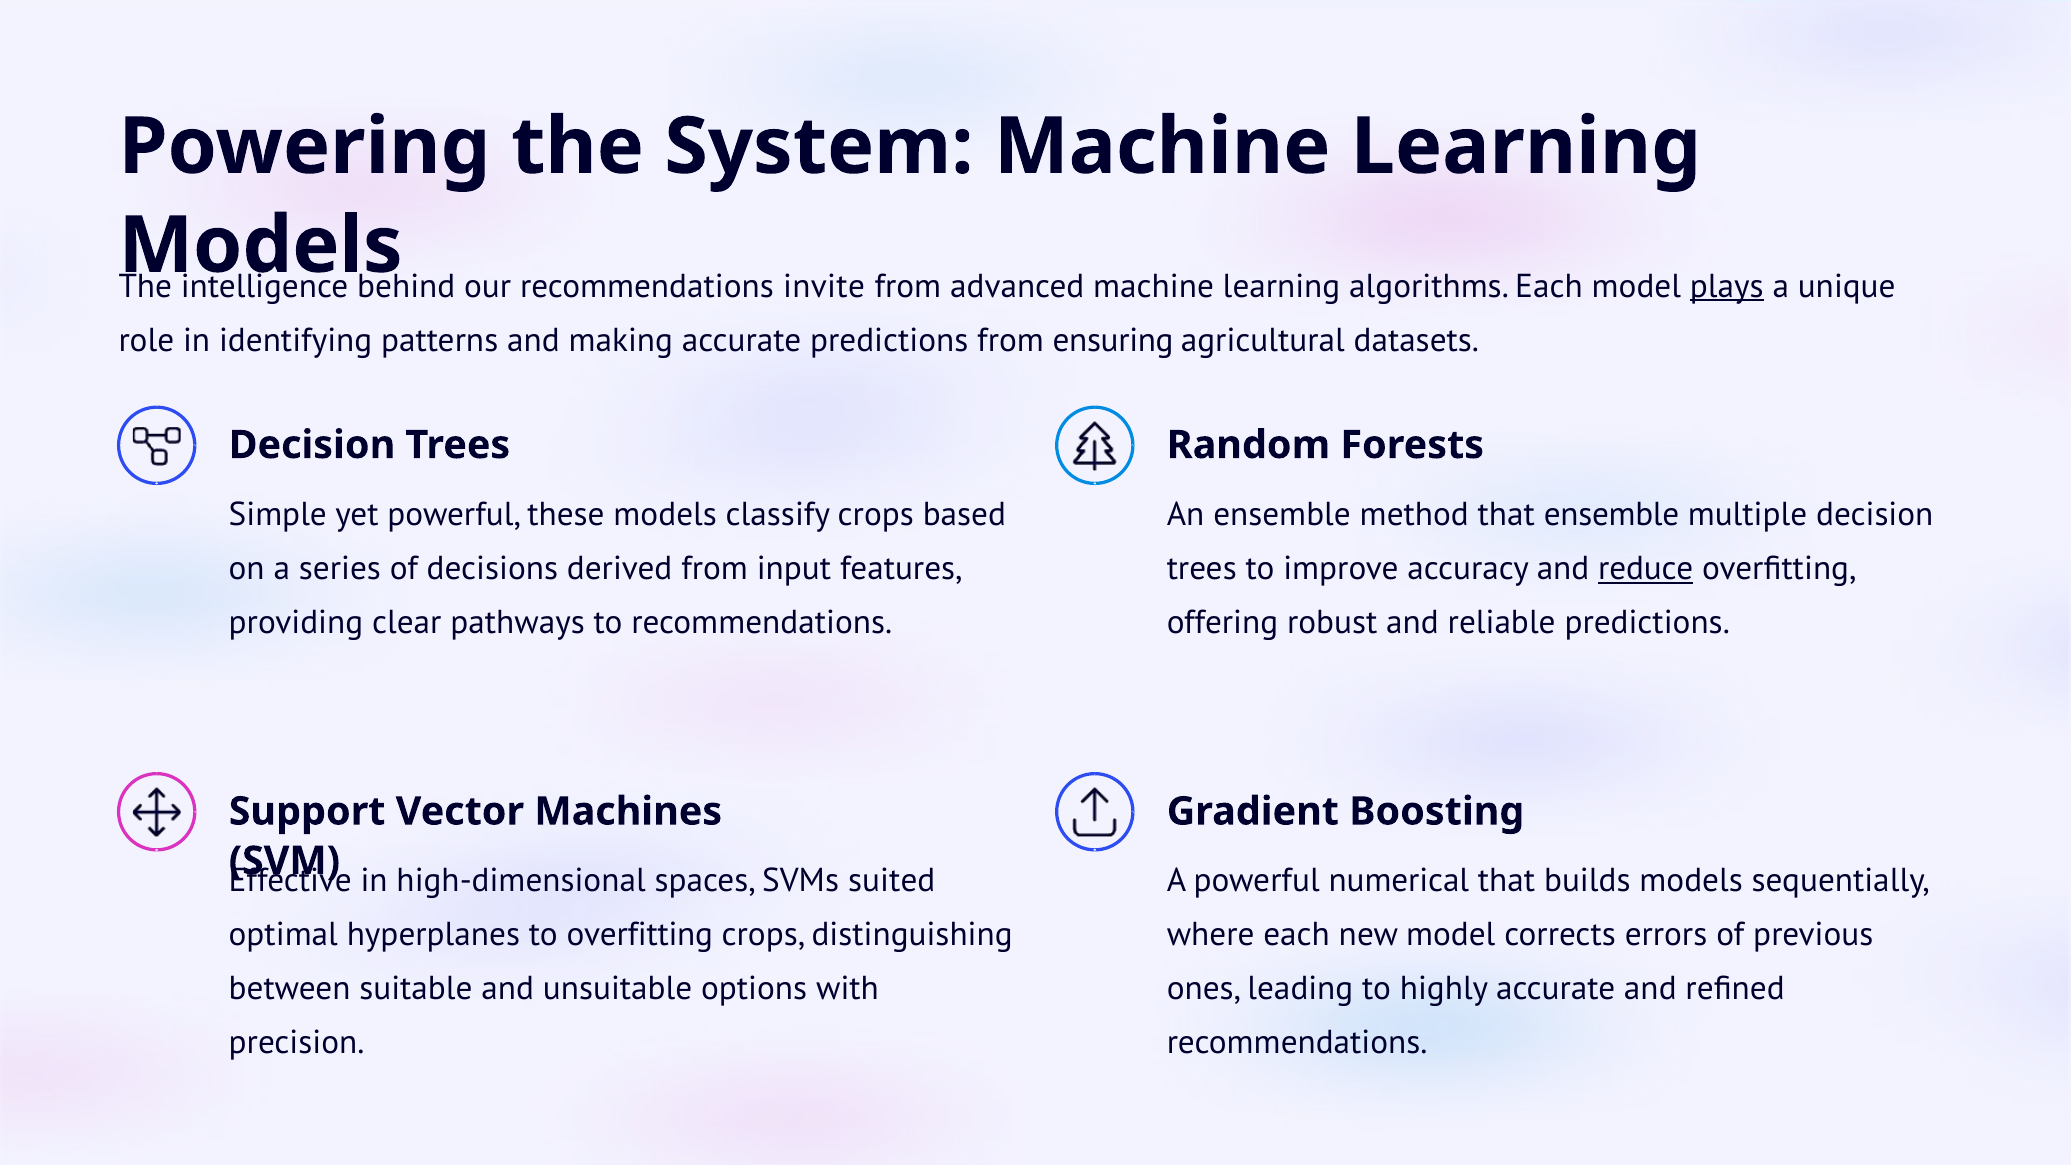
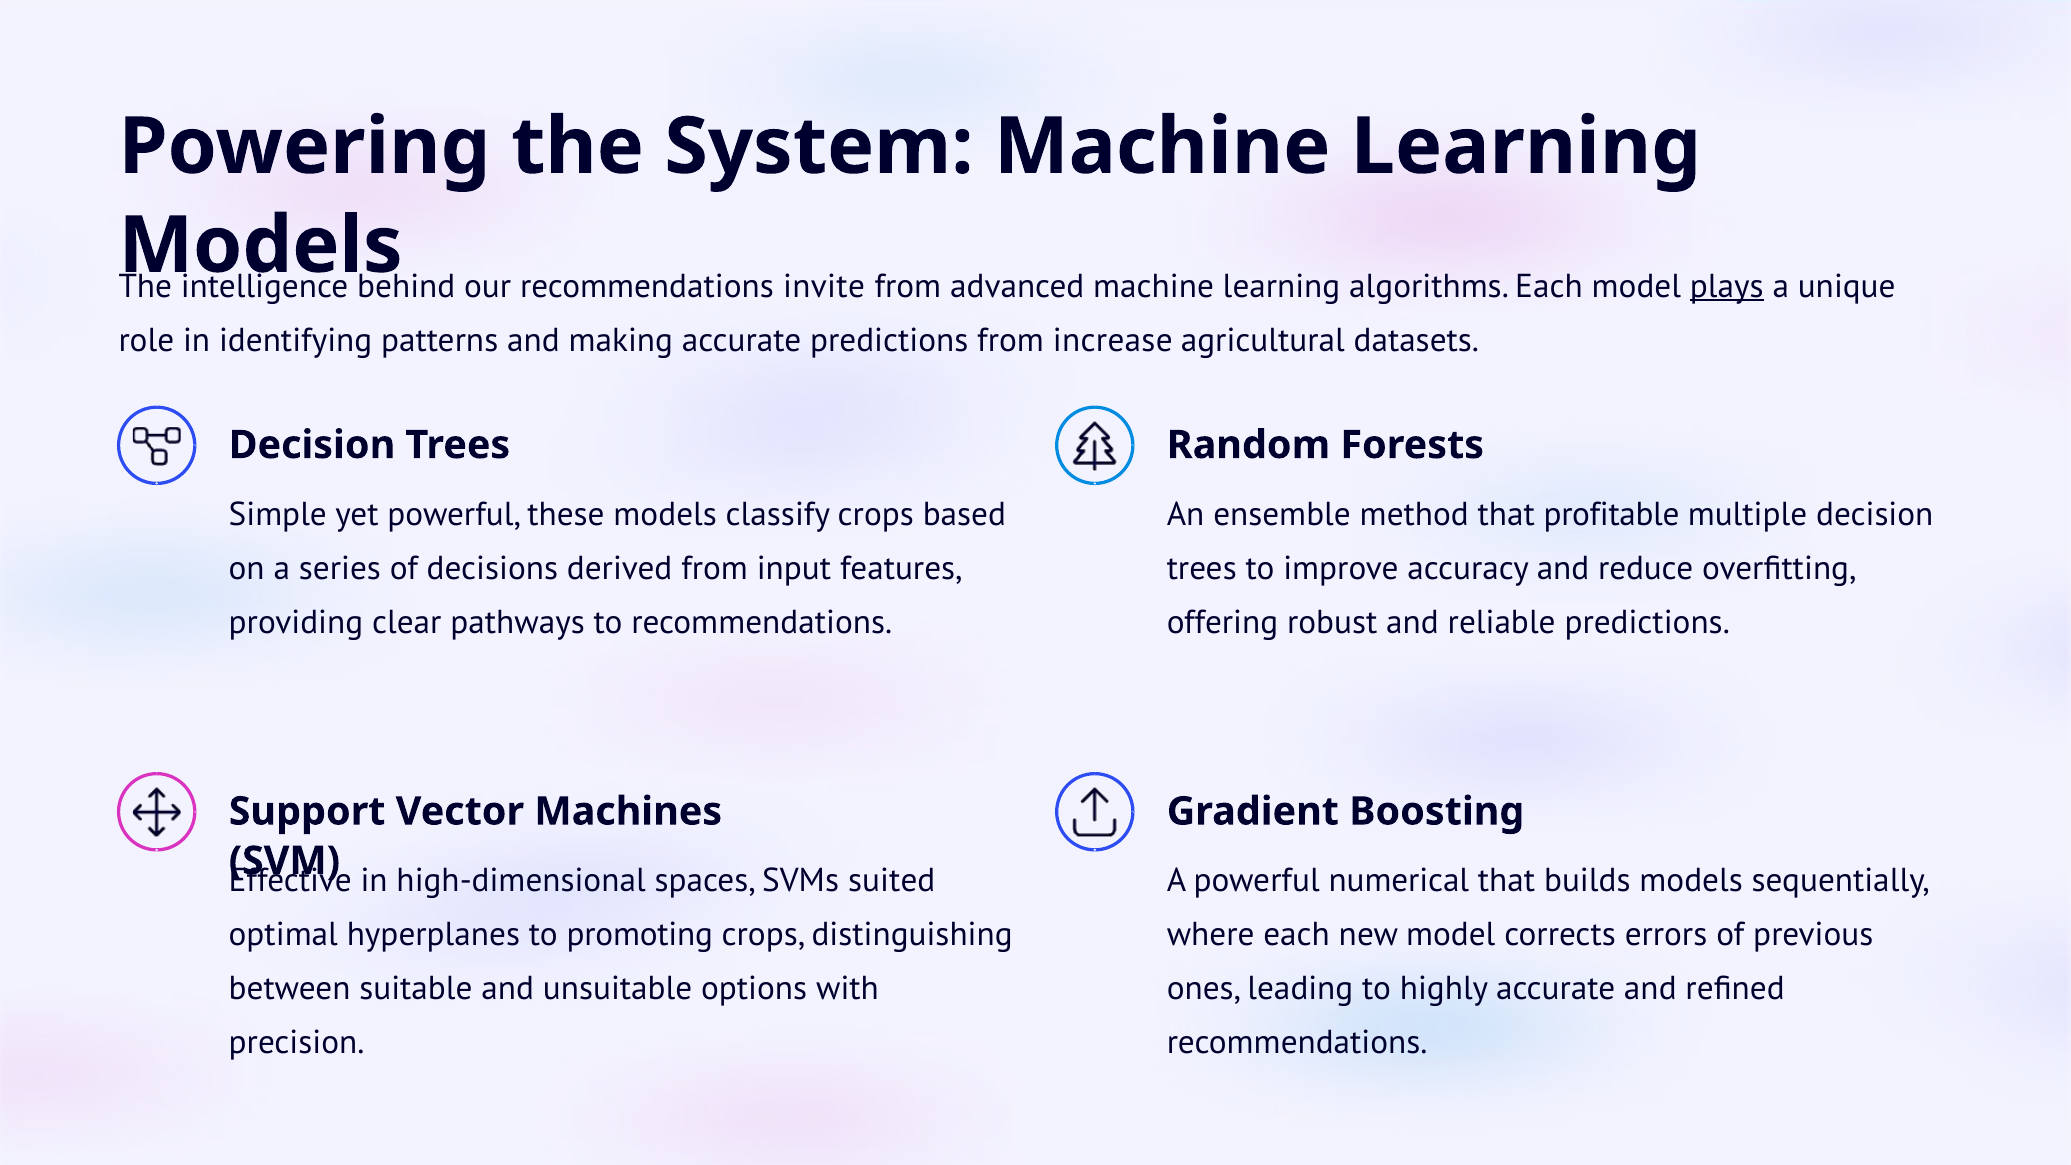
ensuring: ensuring -> increase
that ensemble: ensemble -> profitable
reduce underline: present -> none
to overfitting: overfitting -> promoting
